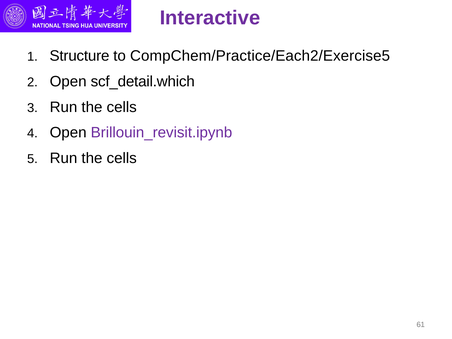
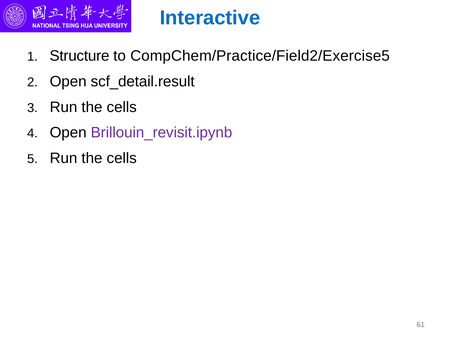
Interactive colour: purple -> blue
CompChem/Practice/Each2/Exercise5: CompChem/Practice/Each2/Exercise5 -> CompChem/Practice/Field2/Exercise5
scf_detail.which: scf_detail.which -> scf_detail.result
